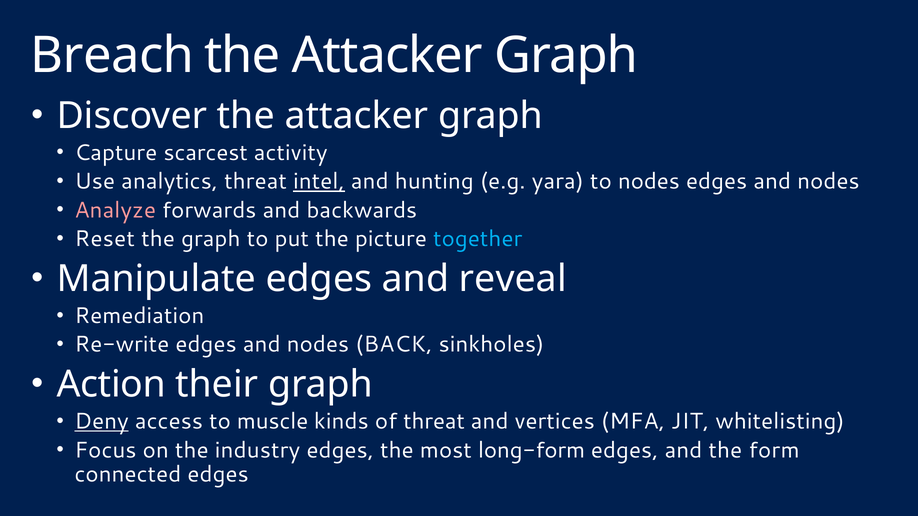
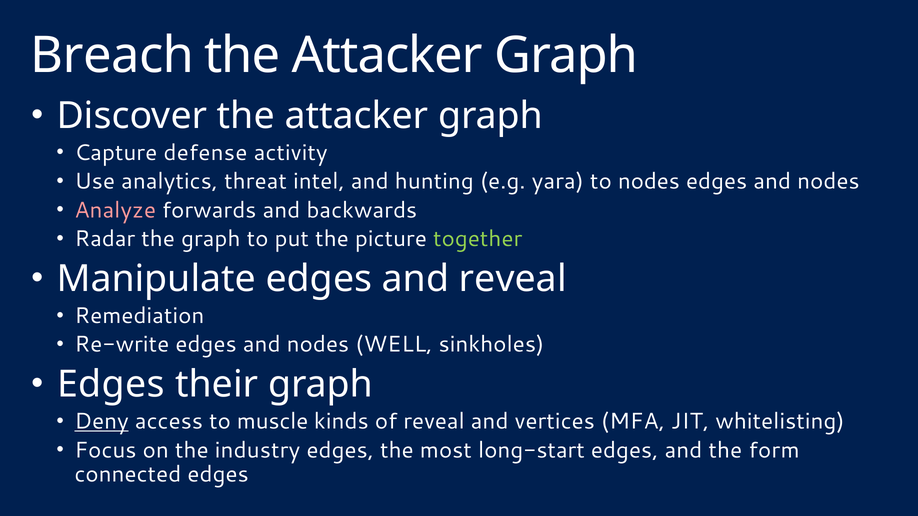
scarcest: scarcest -> defense
intel underline: present -> none
Reset: Reset -> Radar
together colour: light blue -> light green
BACK: BACK -> WELL
Action at (111, 385): Action -> Edges
of threat: threat -> reveal
long-form: long-form -> long-start
